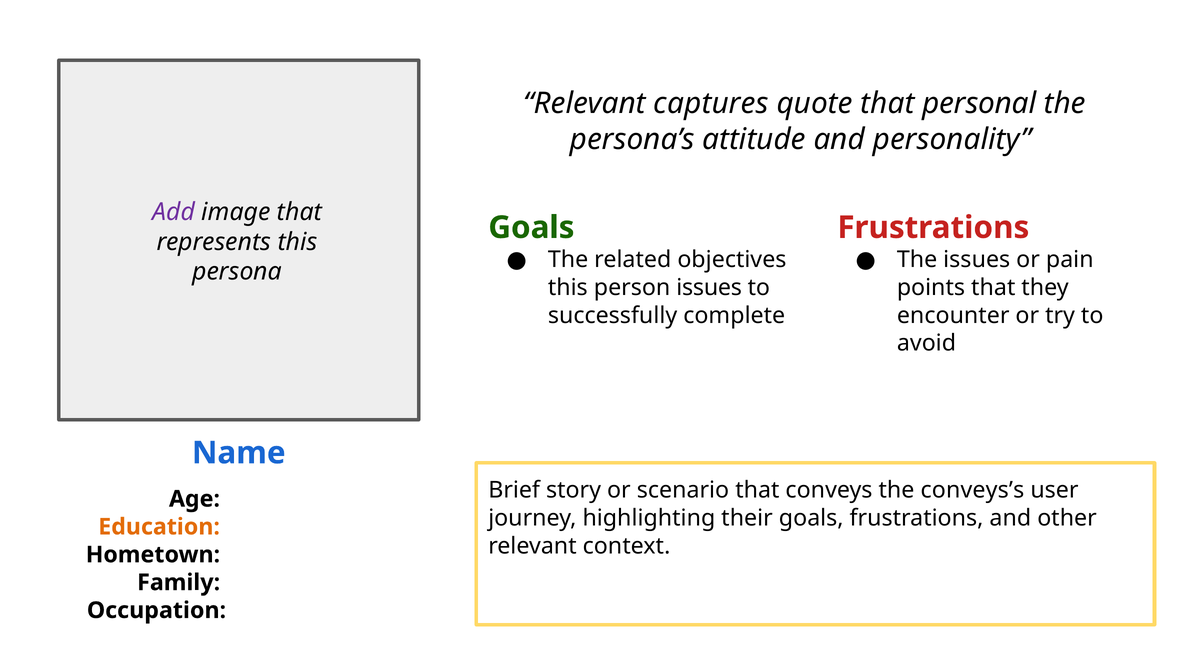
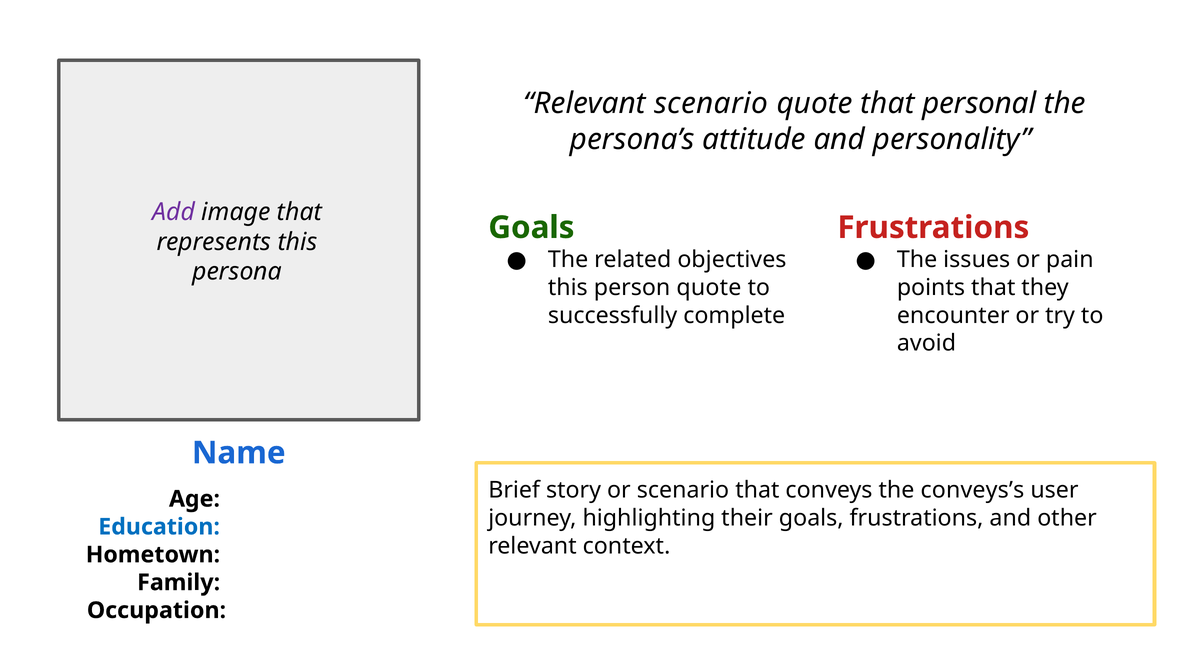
Relevant captures: captures -> scenario
person issues: issues -> quote
Education colour: orange -> blue
